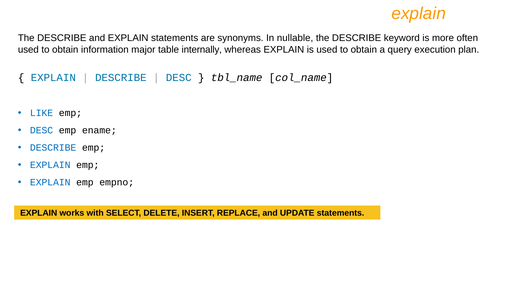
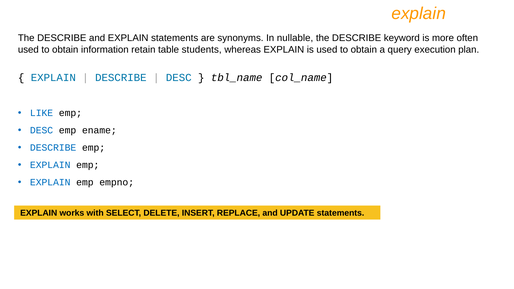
major: major -> retain
internally: internally -> students
